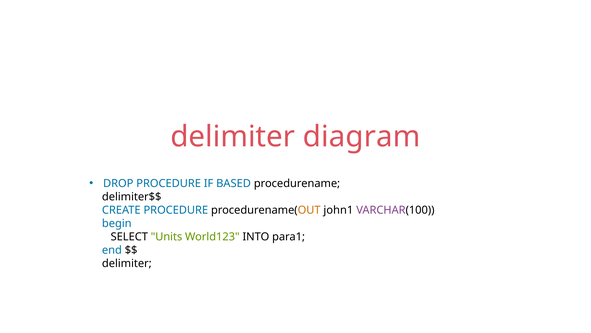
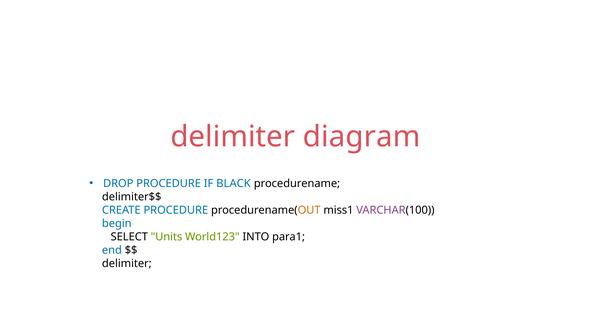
BASED: BASED -> BLACK
john1: john1 -> miss1
